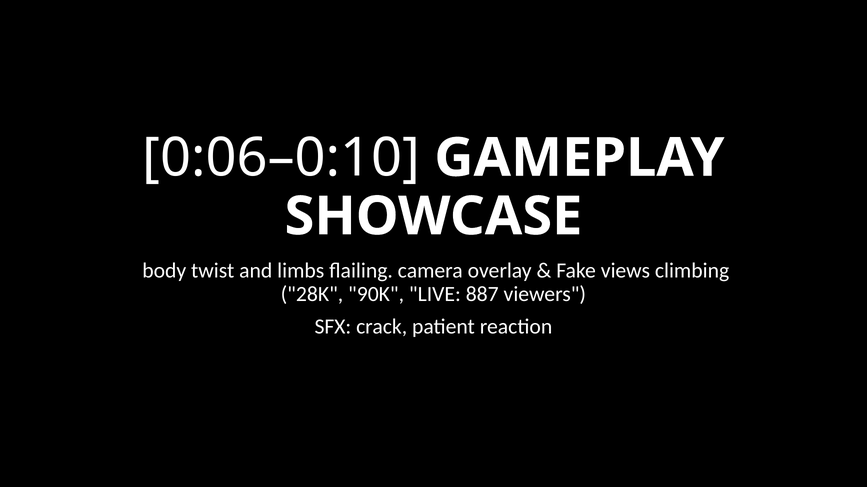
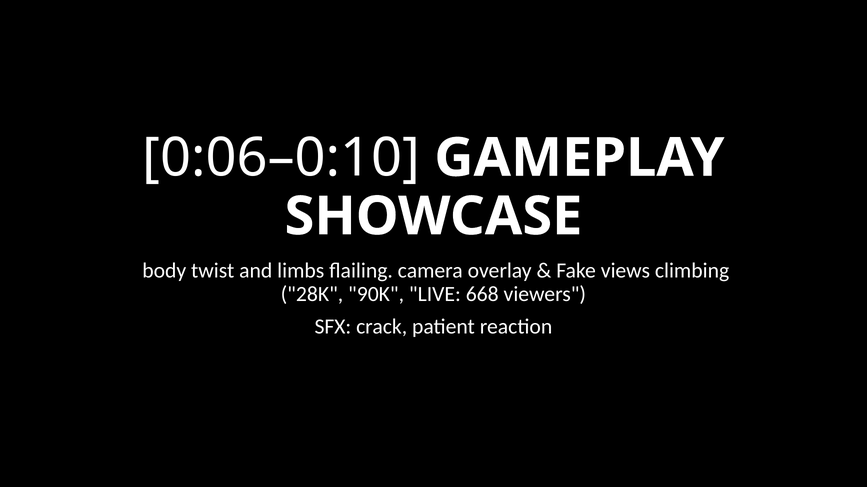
887: 887 -> 668
